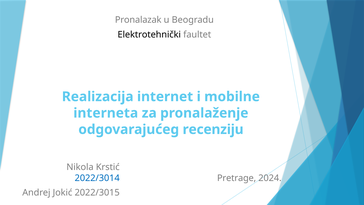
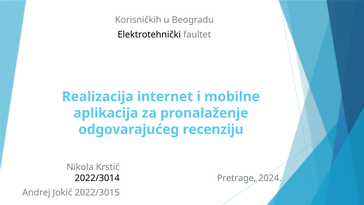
Pronalazak: Pronalazak -> Korisničkih
interneta: interneta -> aplikacija
2022/3014 colour: blue -> black
